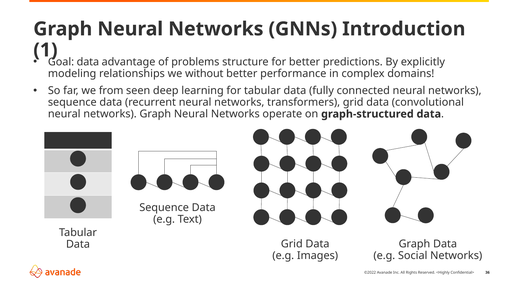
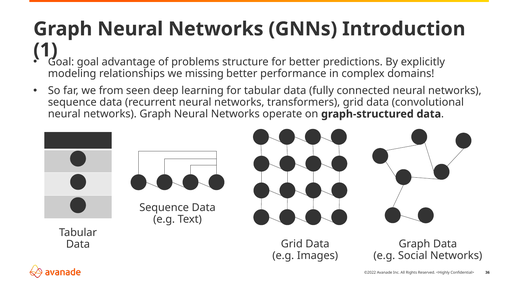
Goal data: data -> goal
without: without -> missing
